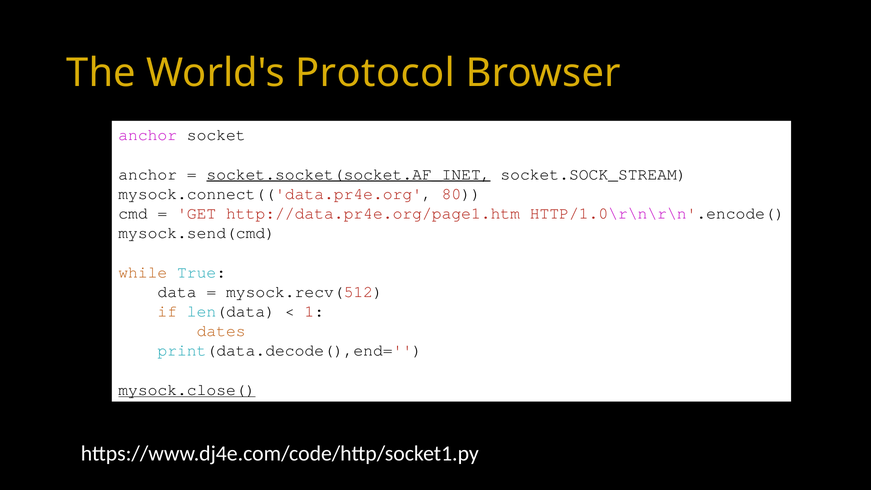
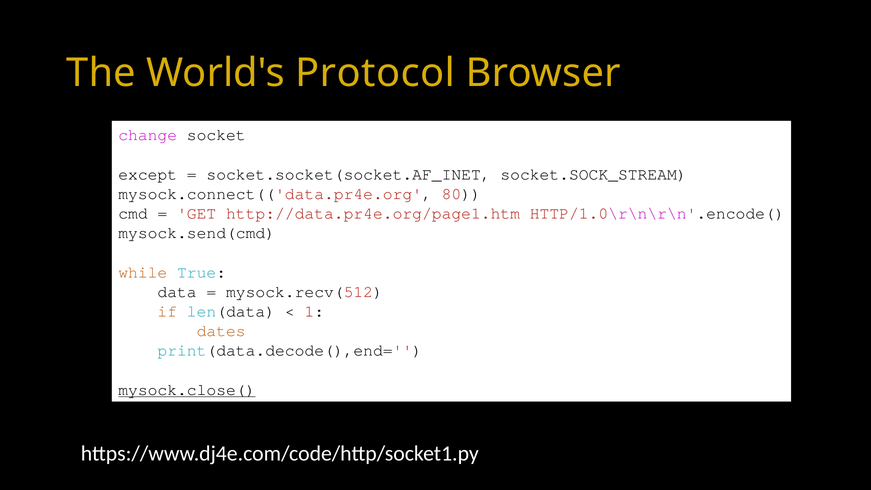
anchor at (148, 135): anchor -> change
anchor at (148, 174): anchor -> except
socket.socket(socket.AF_INET underline: present -> none
